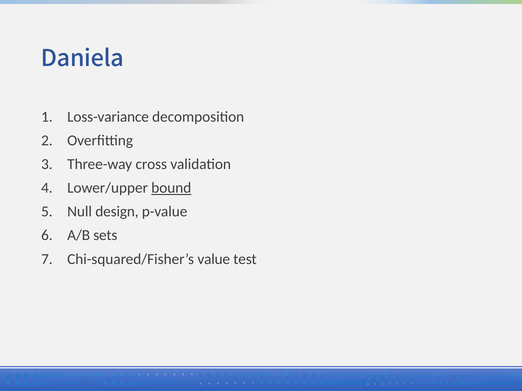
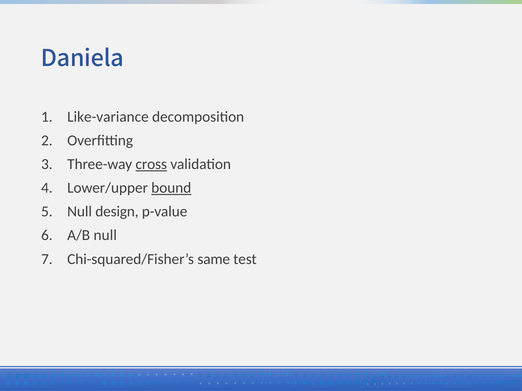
Loss-variance: Loss-variance -> Like-variance
cross underline: none -> present
A/B sets: sets -> null
value: value -> same
